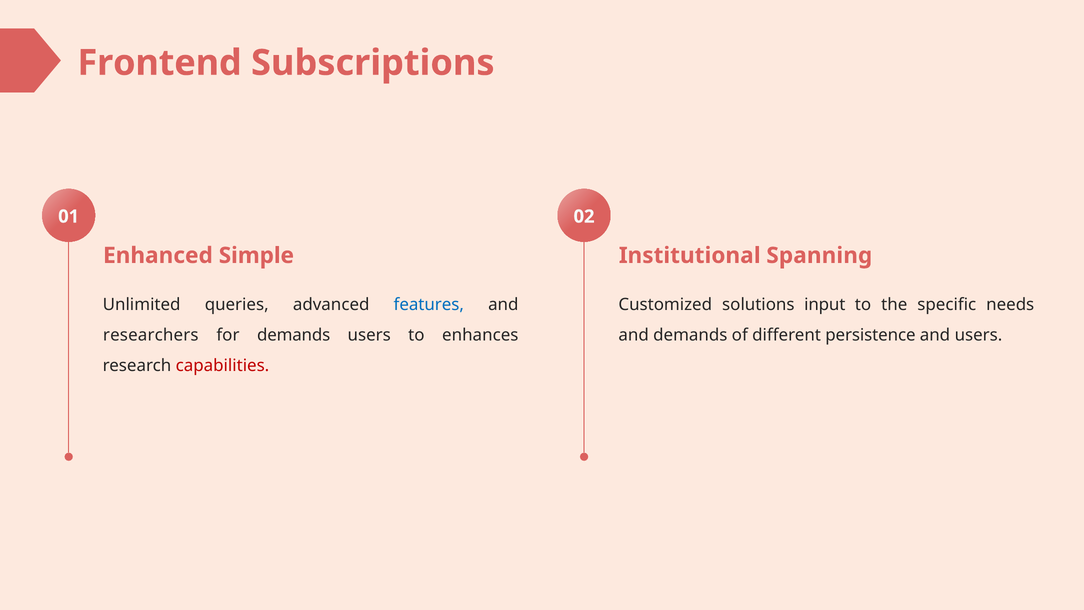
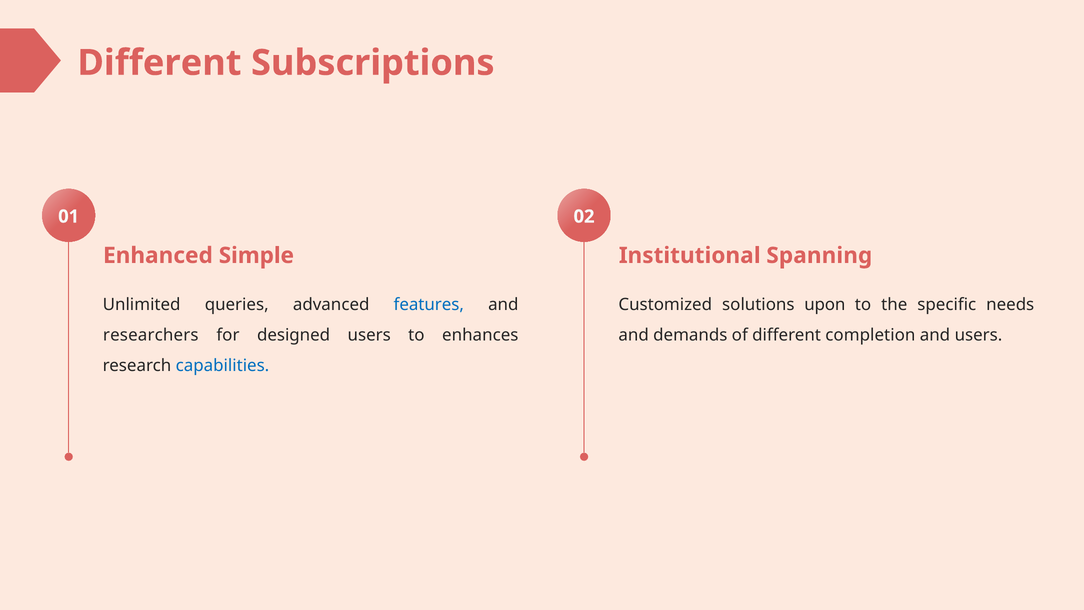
Frontend at (160, 63): Frontend -> Different
input: input -> upon
for demands: demands -> designed
persistence: persistence -> completion
capabilities colour: red -> blue
